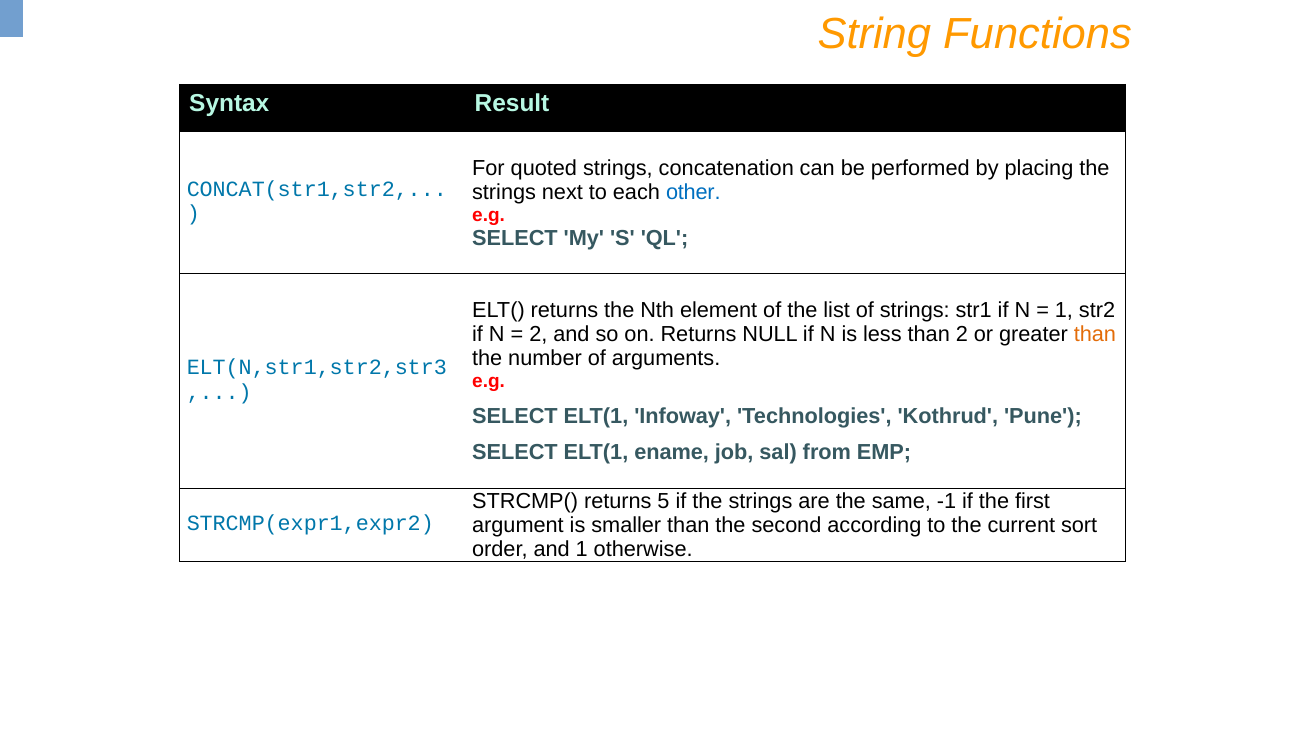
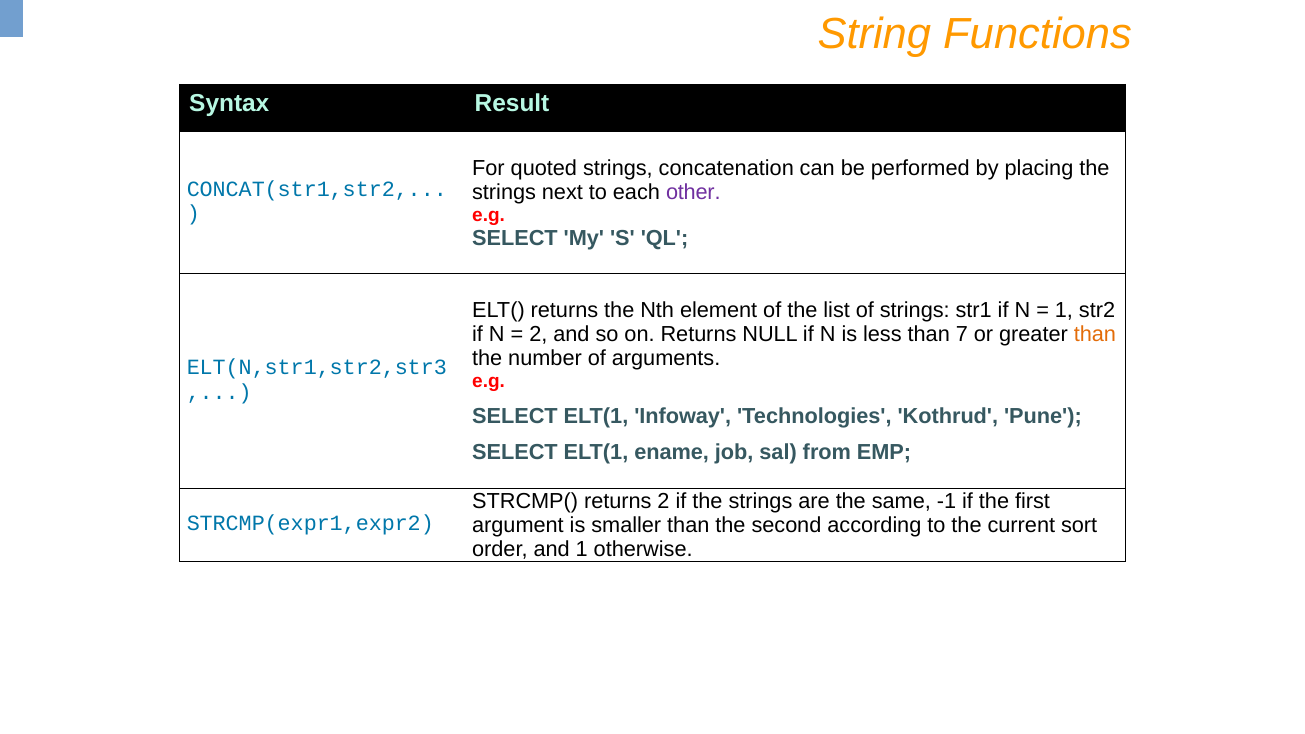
other colour: blue -> purple
than 2: 2 -> 7
returns 5: 5 -> 2
